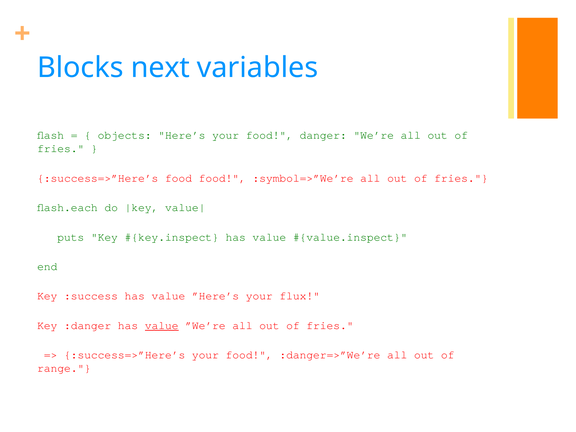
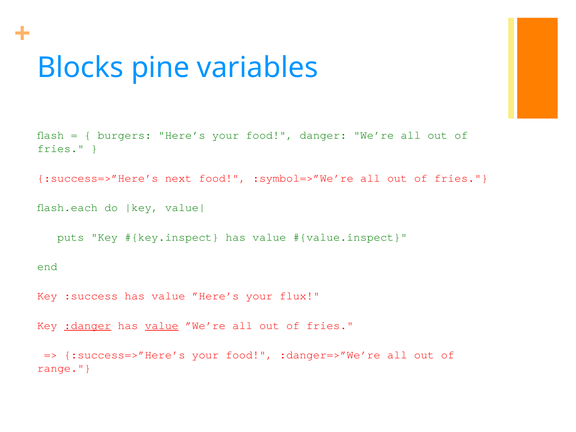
next: next -> pine
objects: objects -> burgers
:success=>”Here’s food: food -> next
:danger underline: none -> present
